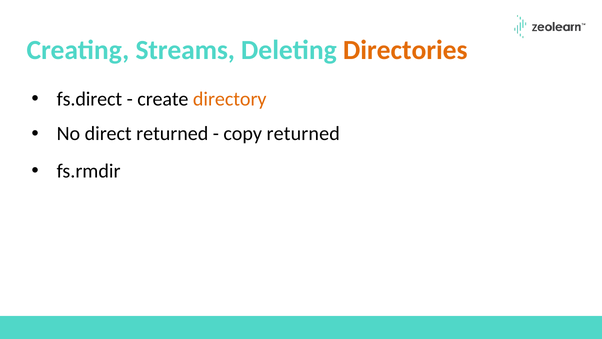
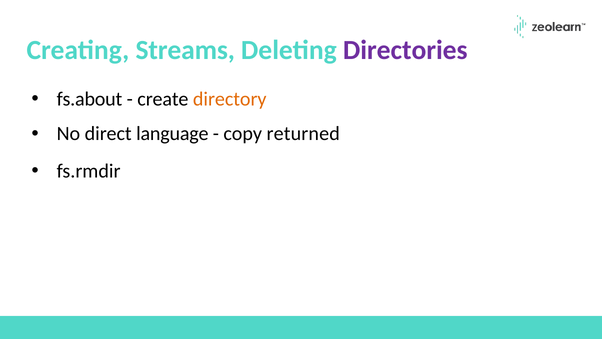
Directories colour: orange -> purple
fs.direct: fs.direct -> fs.about
direct returned: returned -> language
